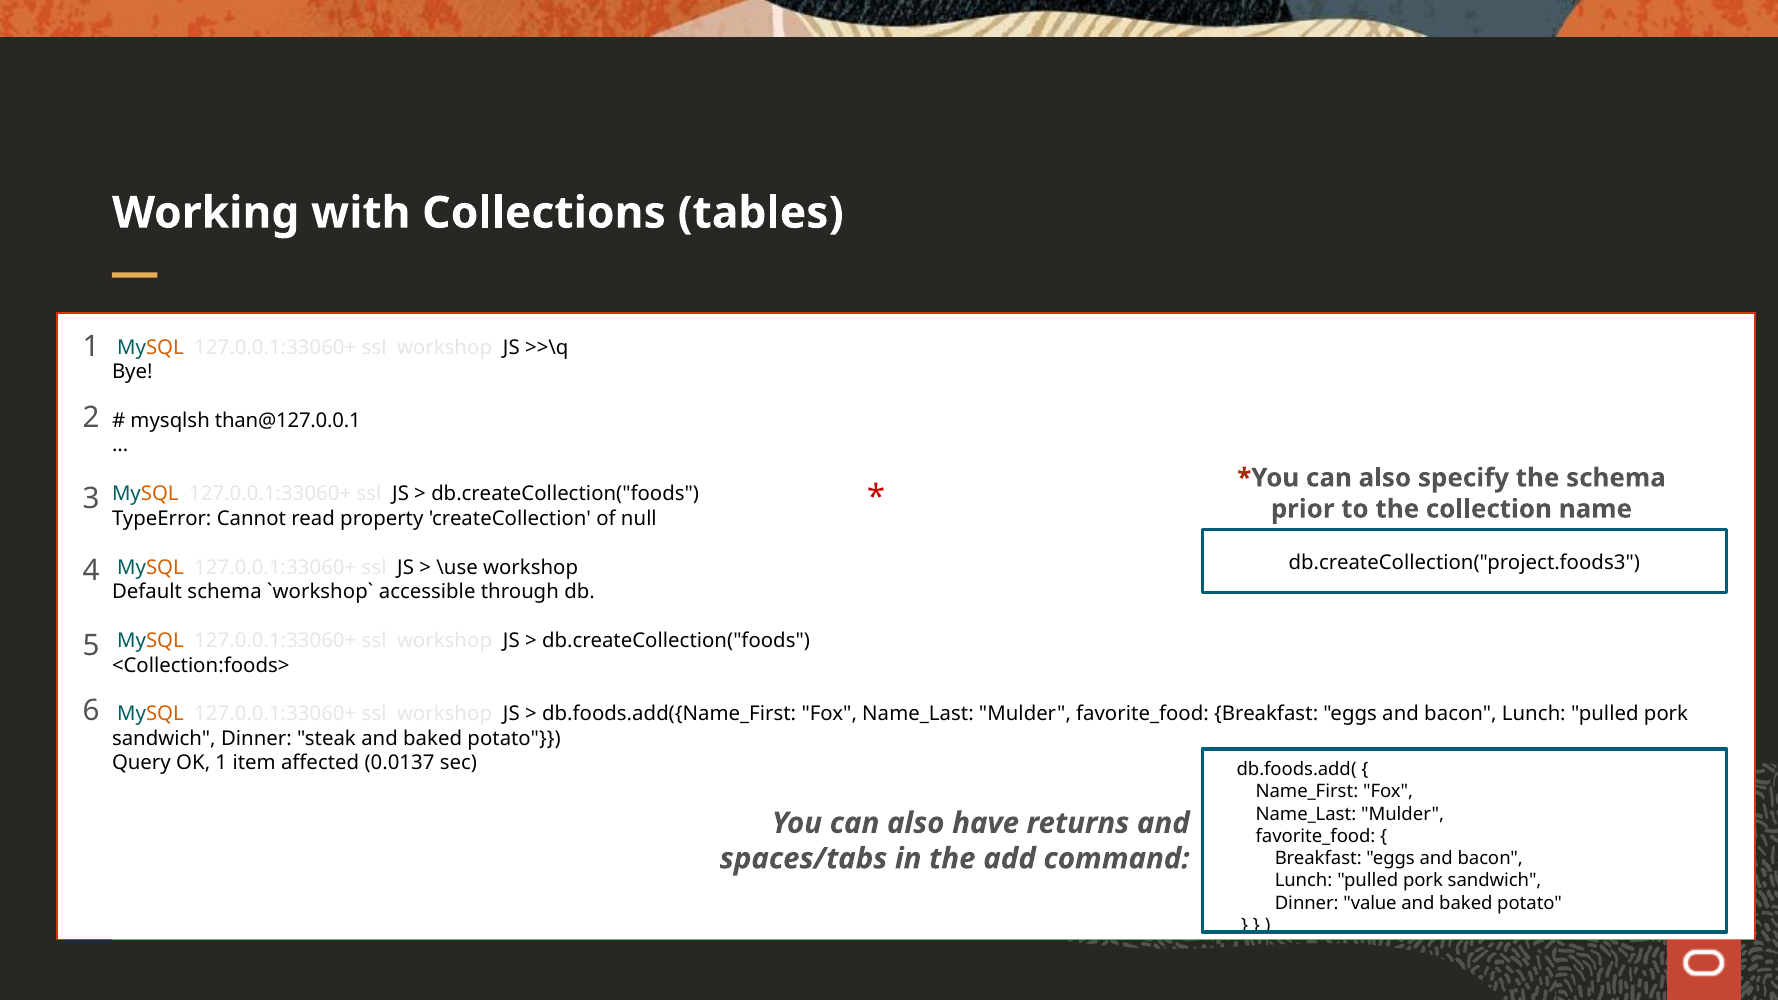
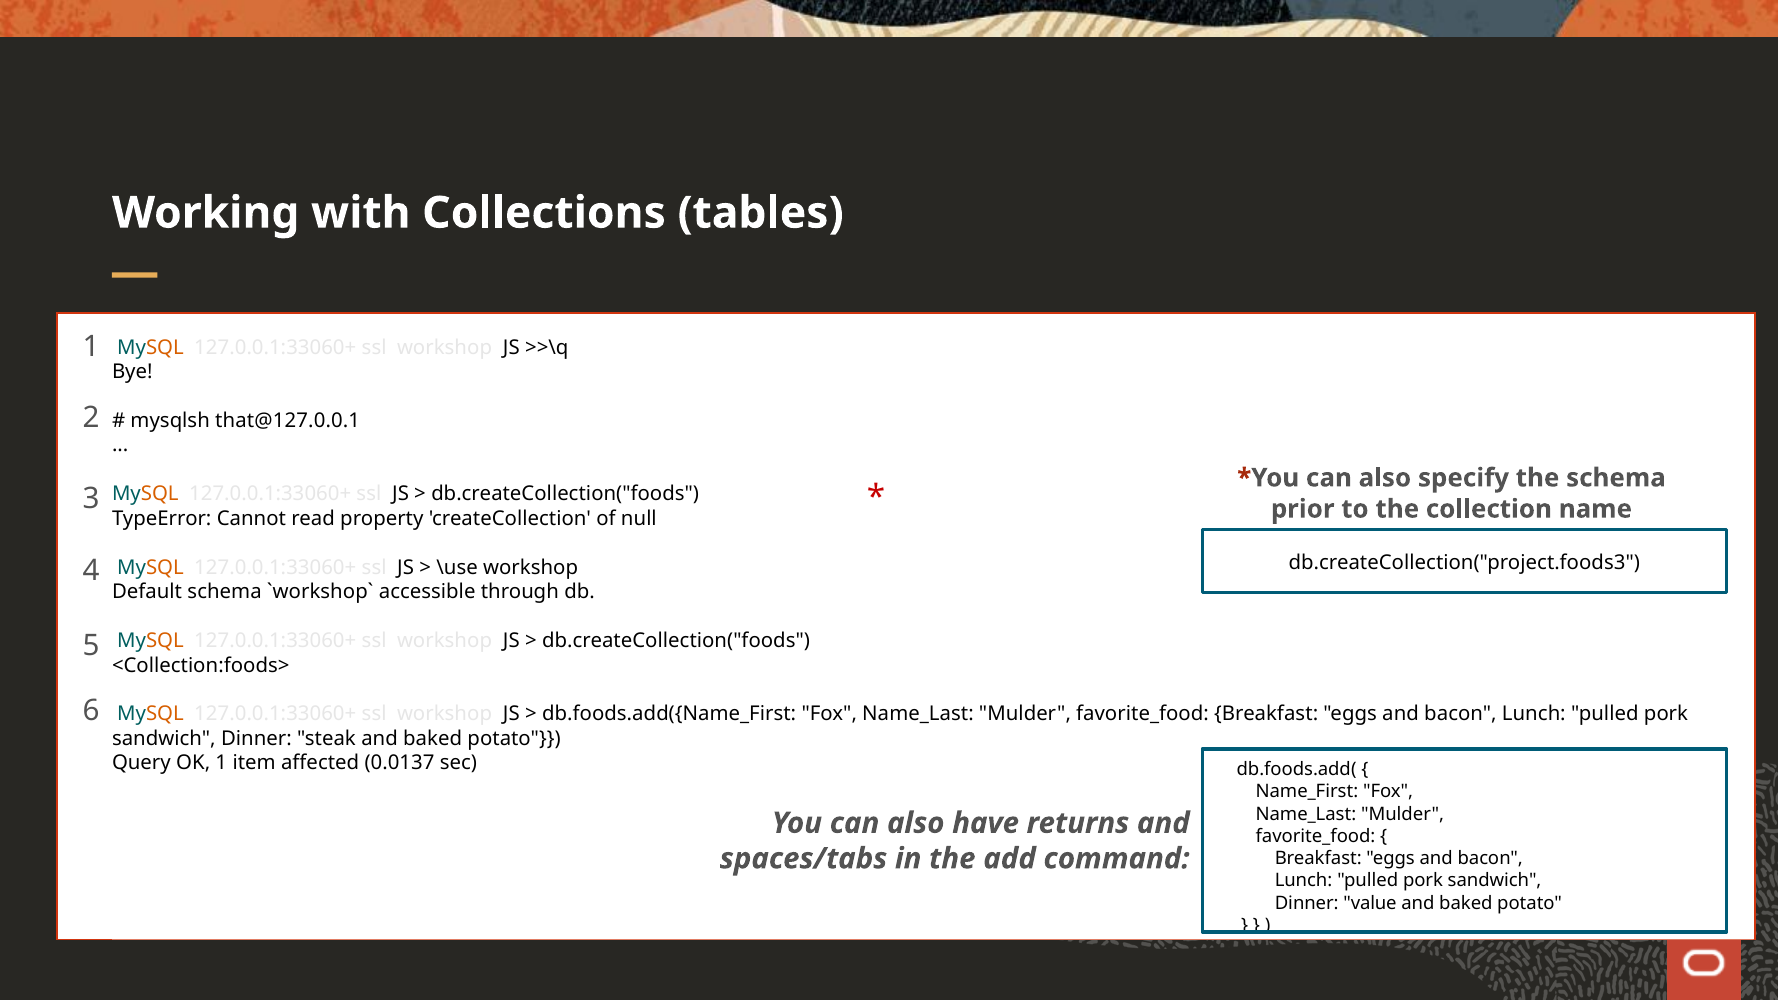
than@127.0.0.1: than@127.0.0.1 -> that@127.0.0.1
